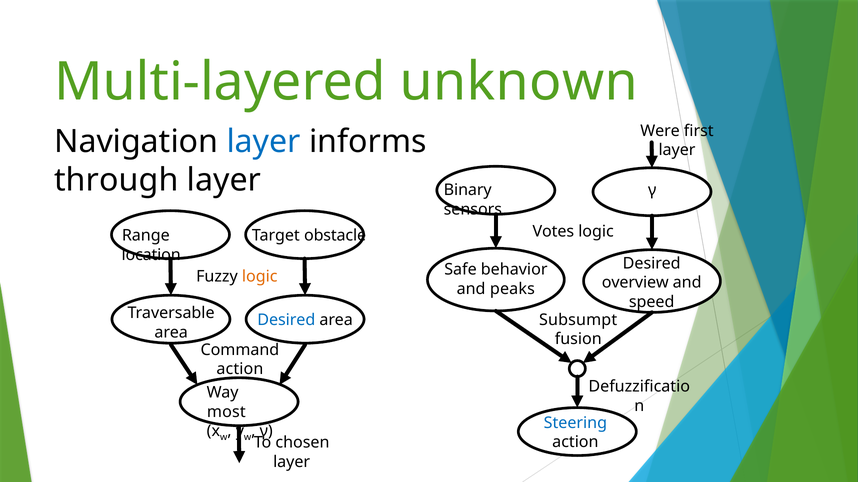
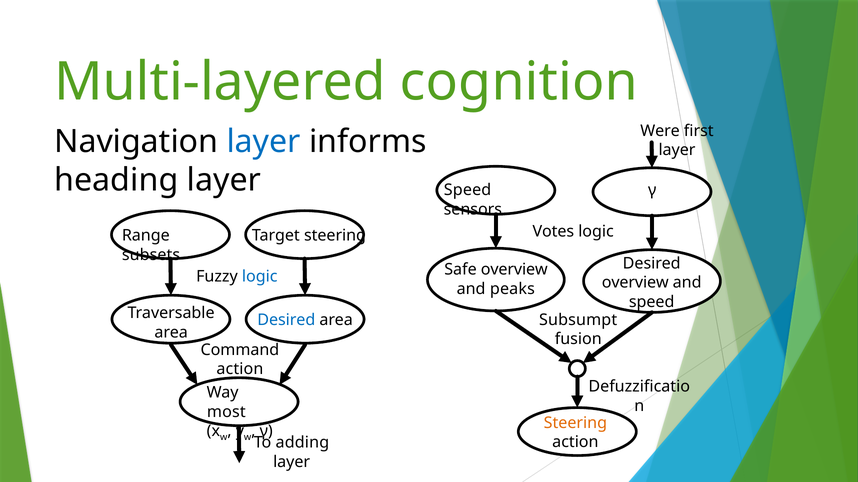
unknown: unknown -> cognition
through: through -> heading
Binary at (468, 190): Binary -> Speed
Target obstacle: obstacle -> steering
location: location -> subsets
Safe behavior: behavior -> overview
logic at (260, 277) colour: orange -> blue
Steering at (575, 423) colour: blue -> orange
chosen: chosen -> adding
